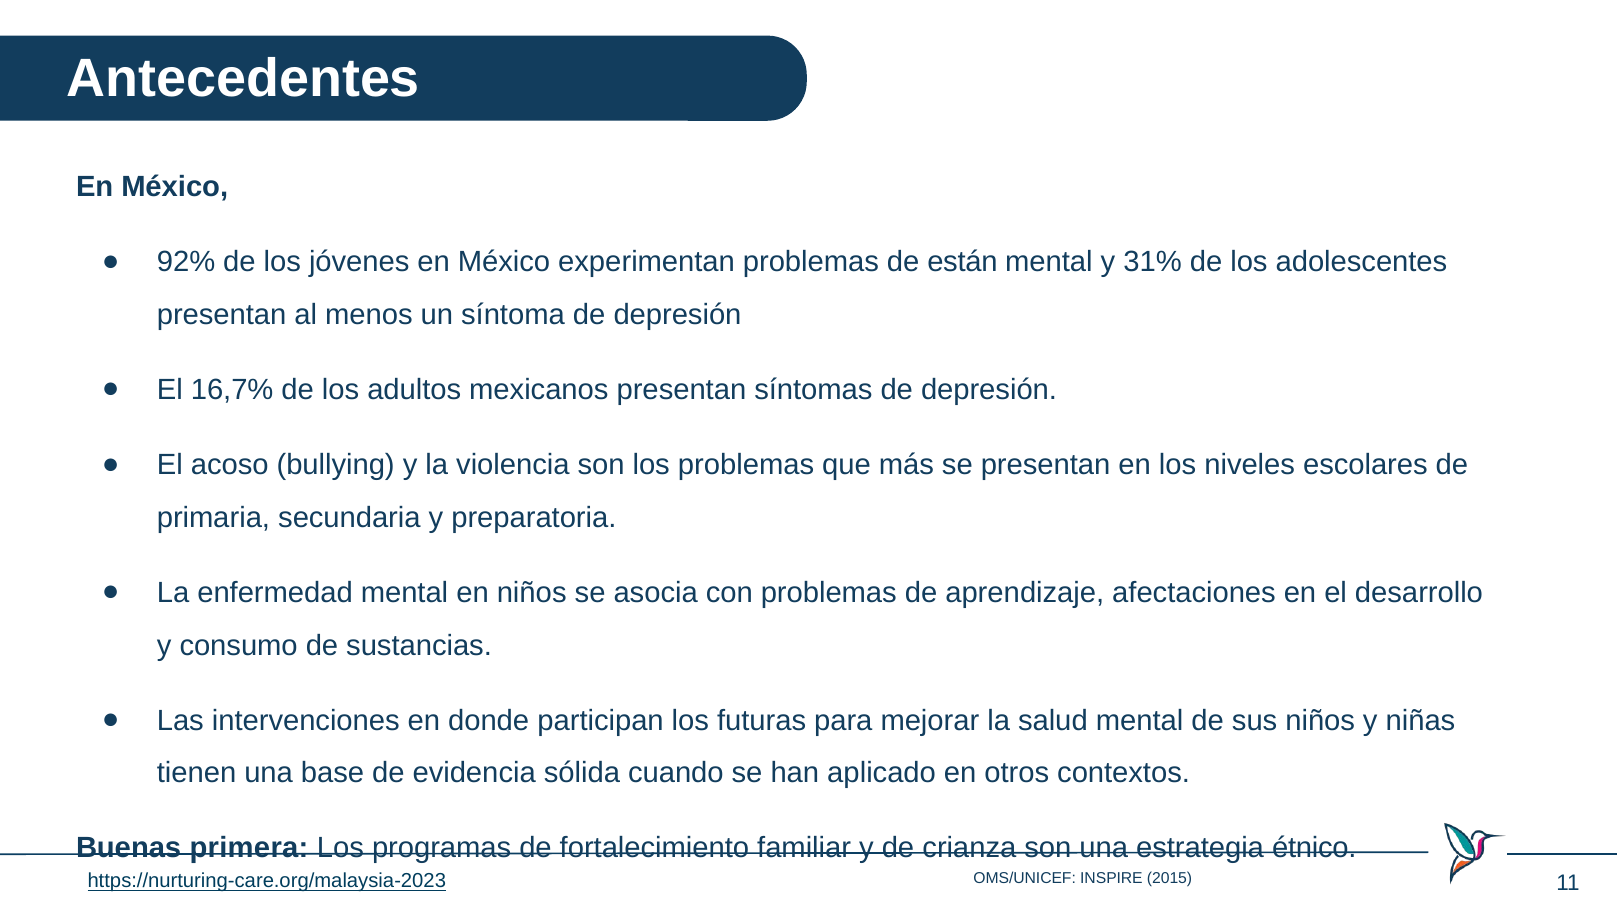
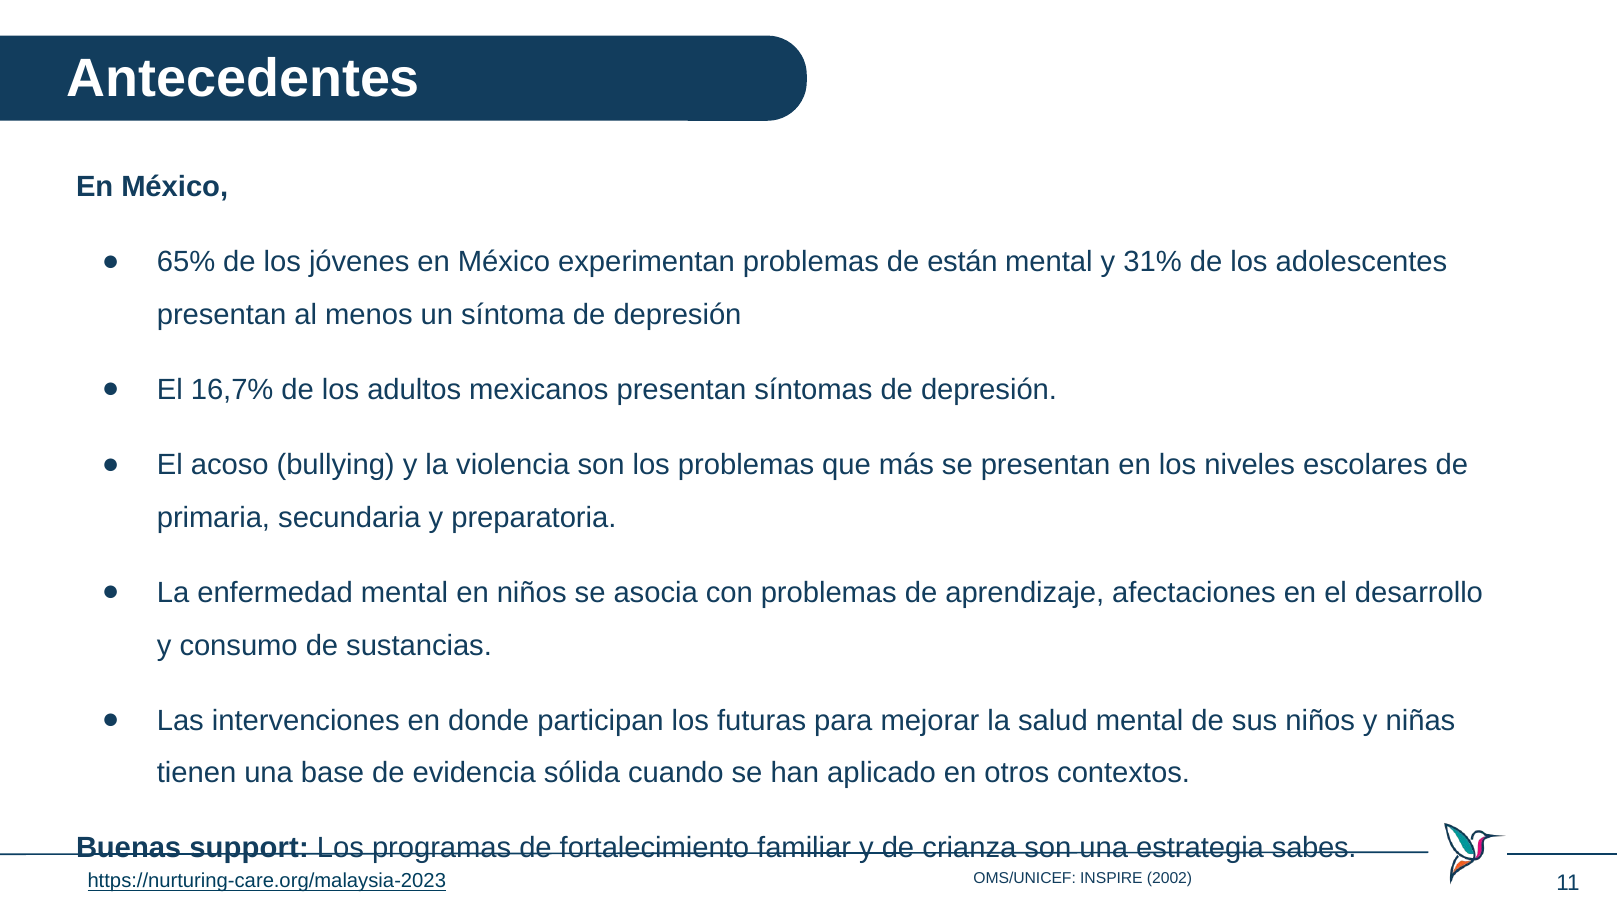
92%: 92% -> 65%
primera: primera -> support
étnico: étnico -> sabes
2015: 2015 -> 2002
